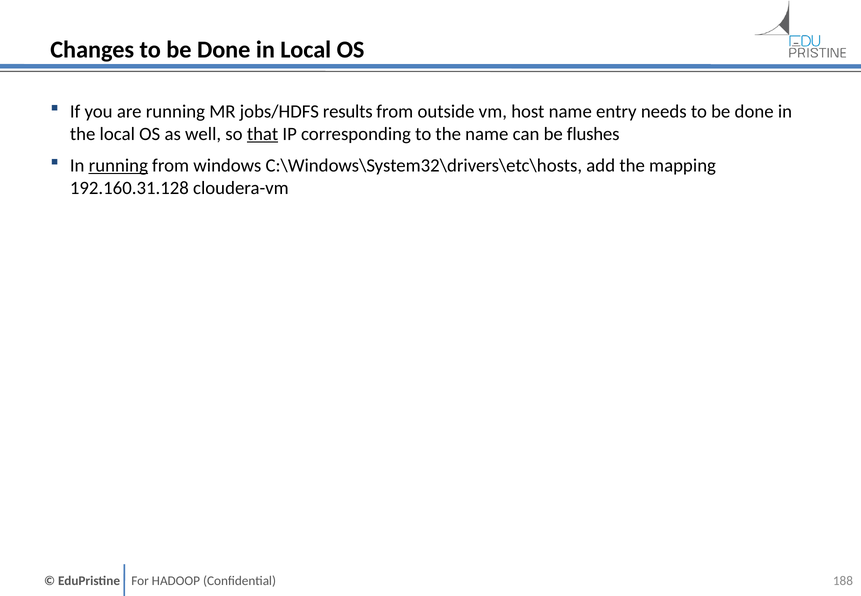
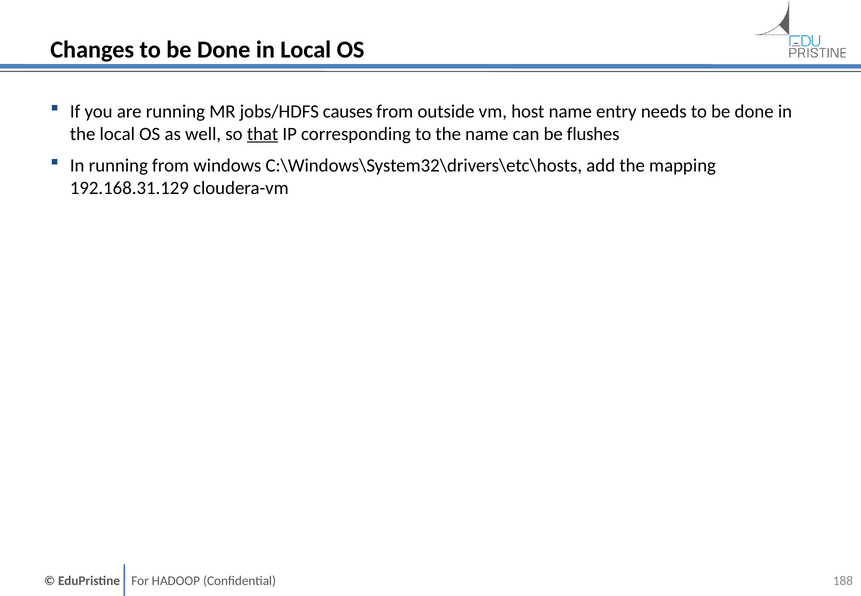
results: results -> causes
running at (118, 165) underline: present -> none
192.160.31.128: 192.160.31.128 -> 192.168.31.129
